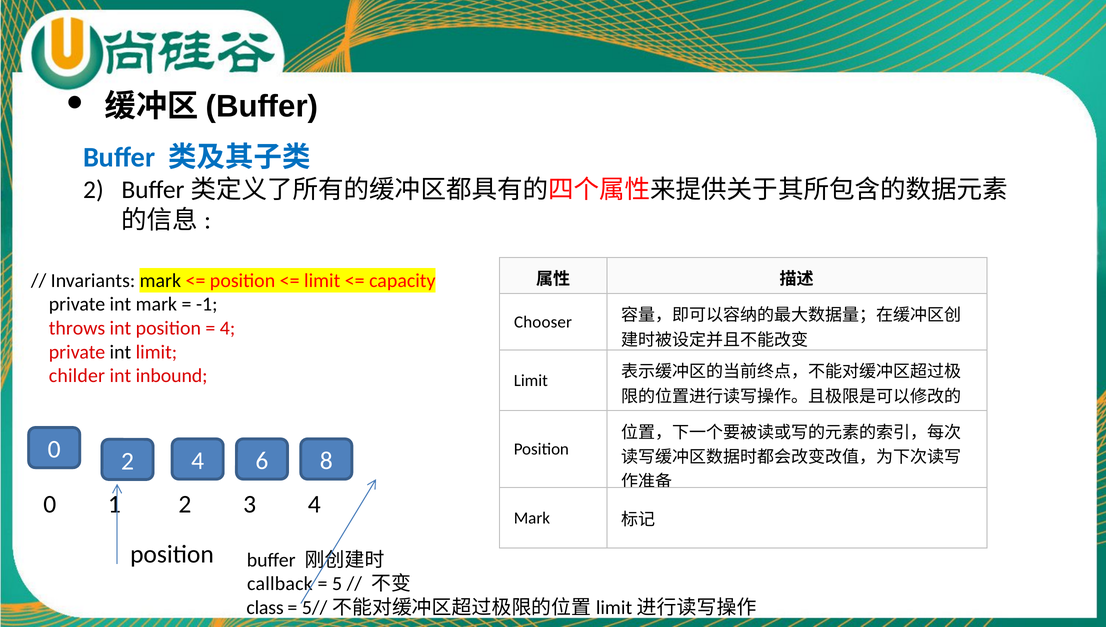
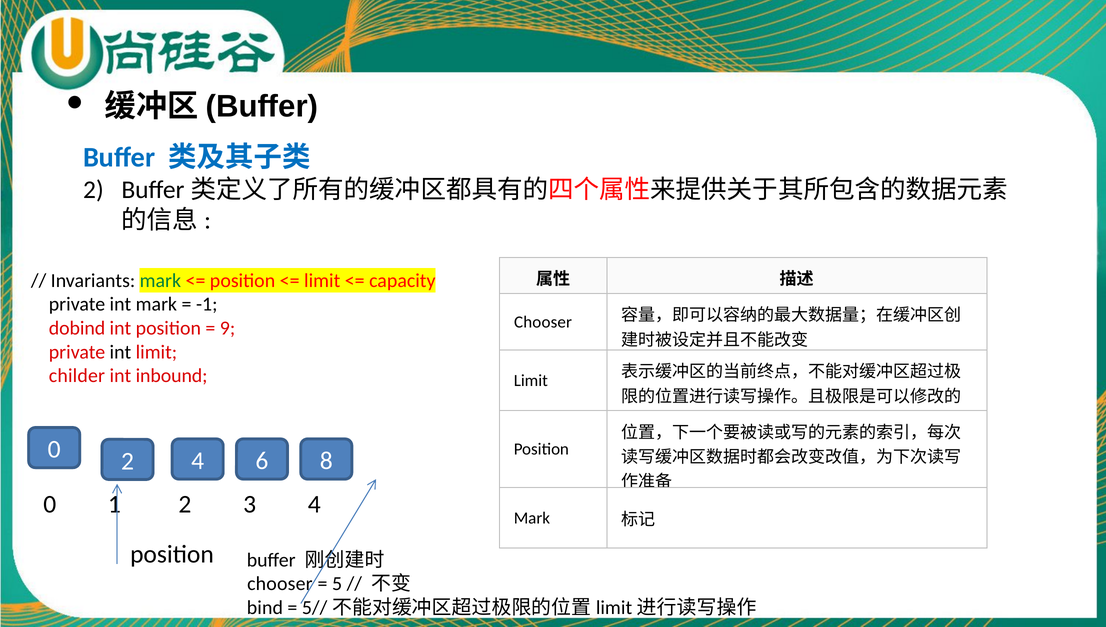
mark at (160, 281) colour: black -> green
throws: throws -> dobind
4 at (228, 328): 4 -> 9
callback at (280, 584): callback -> chooser
class: class -> bind
